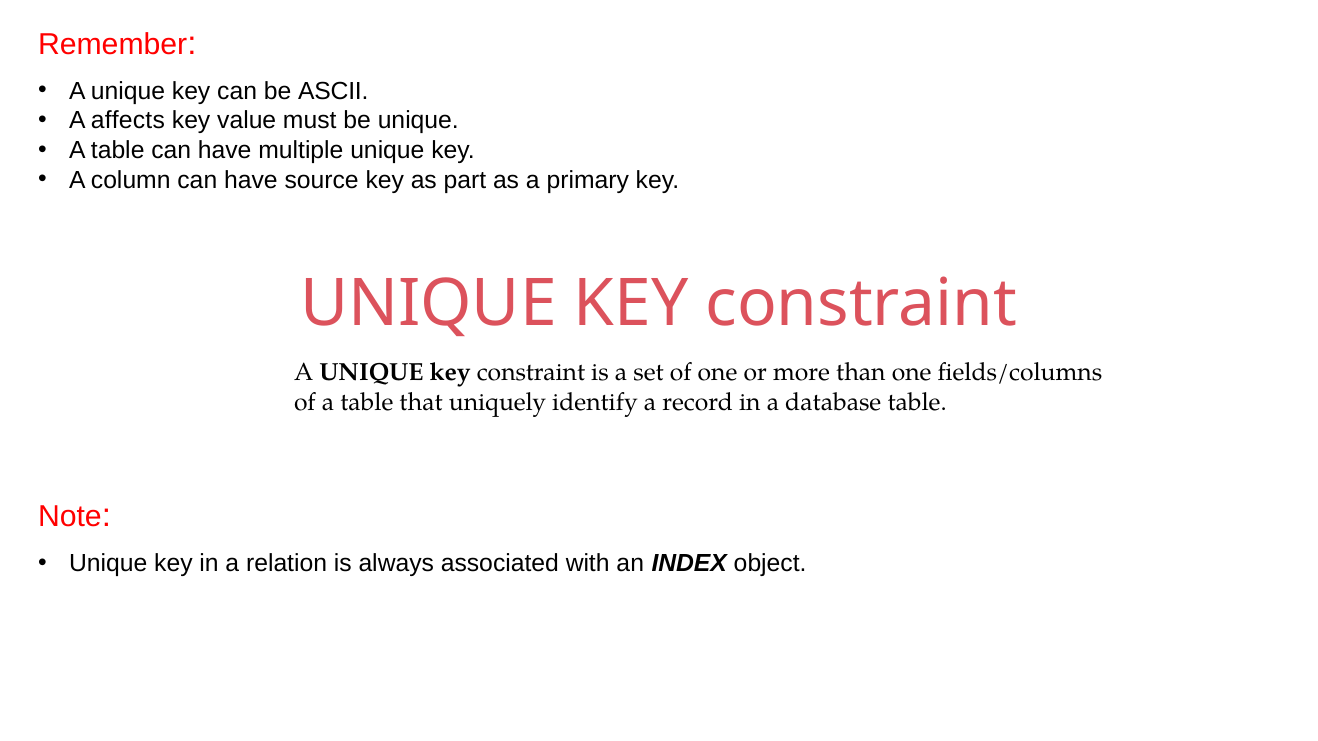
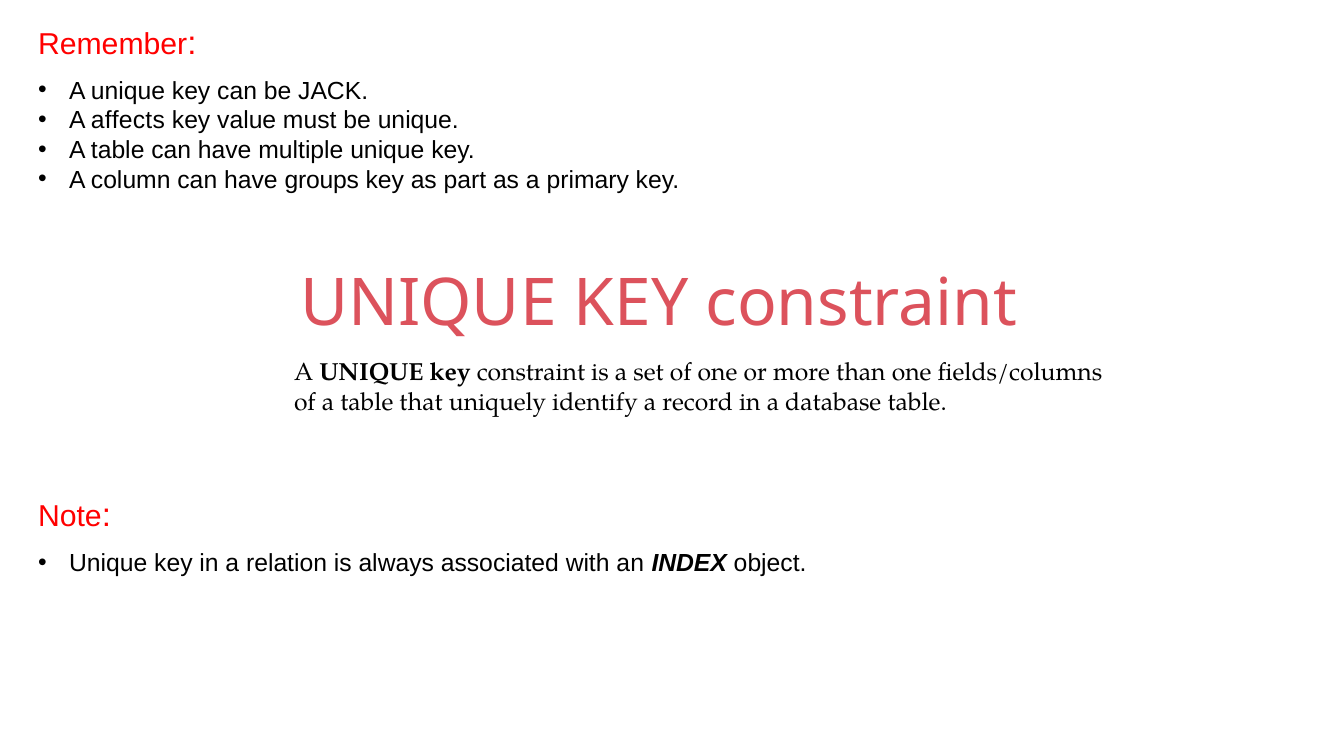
ASCII: ASCII -> JACK
source: source -> groups
